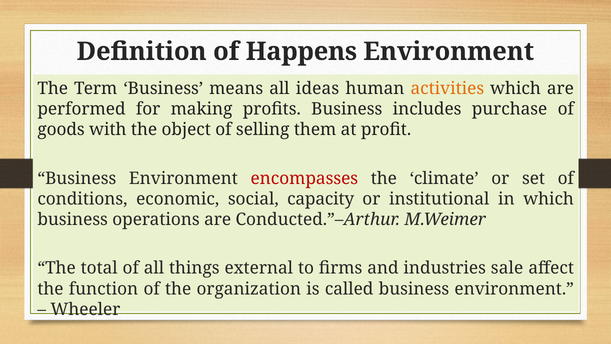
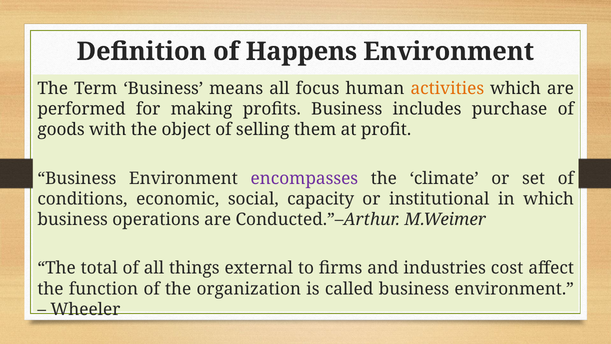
ideas: ideas -> focus
encompasses colour: red -> purple
sale: sale -> cost
